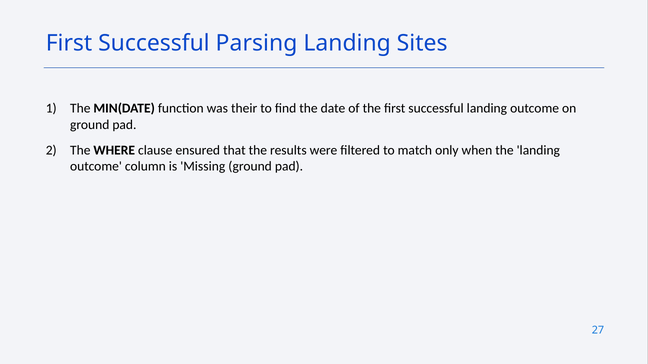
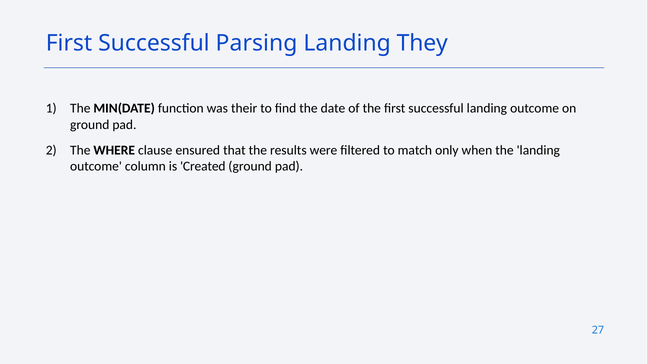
Sites: Sites -> They
Missing: Missing -> Created
